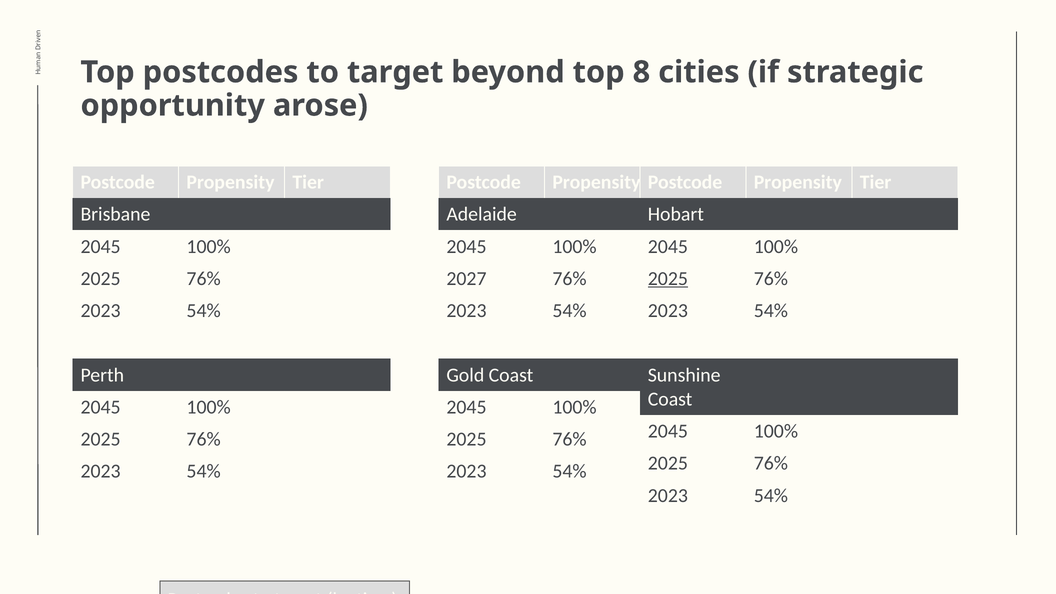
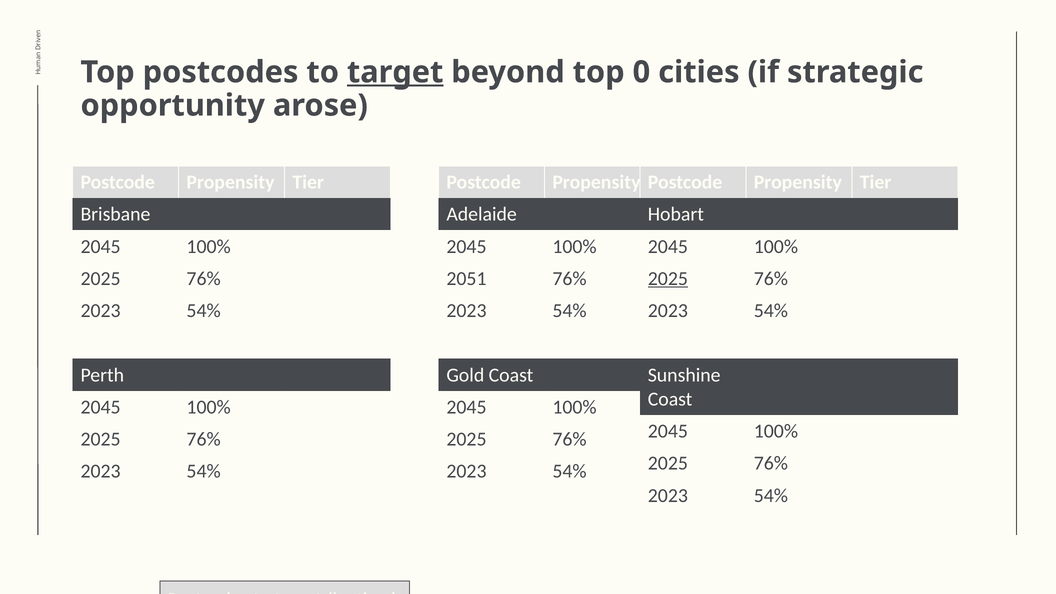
target at (395, 72) underline: none -> present
8: 8 -> 0
2027: 2027 -> 2051
